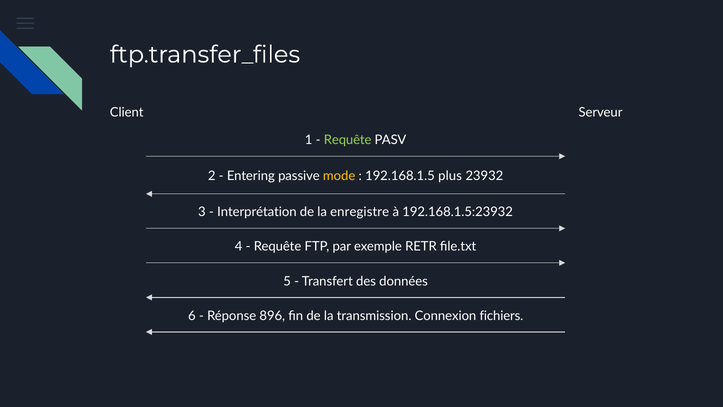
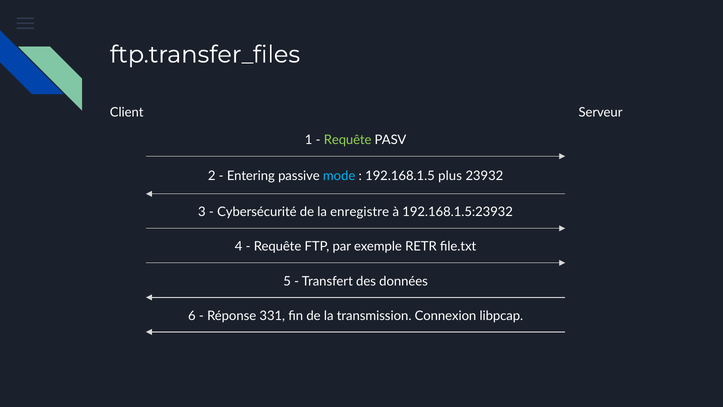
mode colour: yellow -> light blue
Interprétation: Interprétation -> Cybersécurité
896: 896 -> 331
fichiers: fichiers -> libpcap
